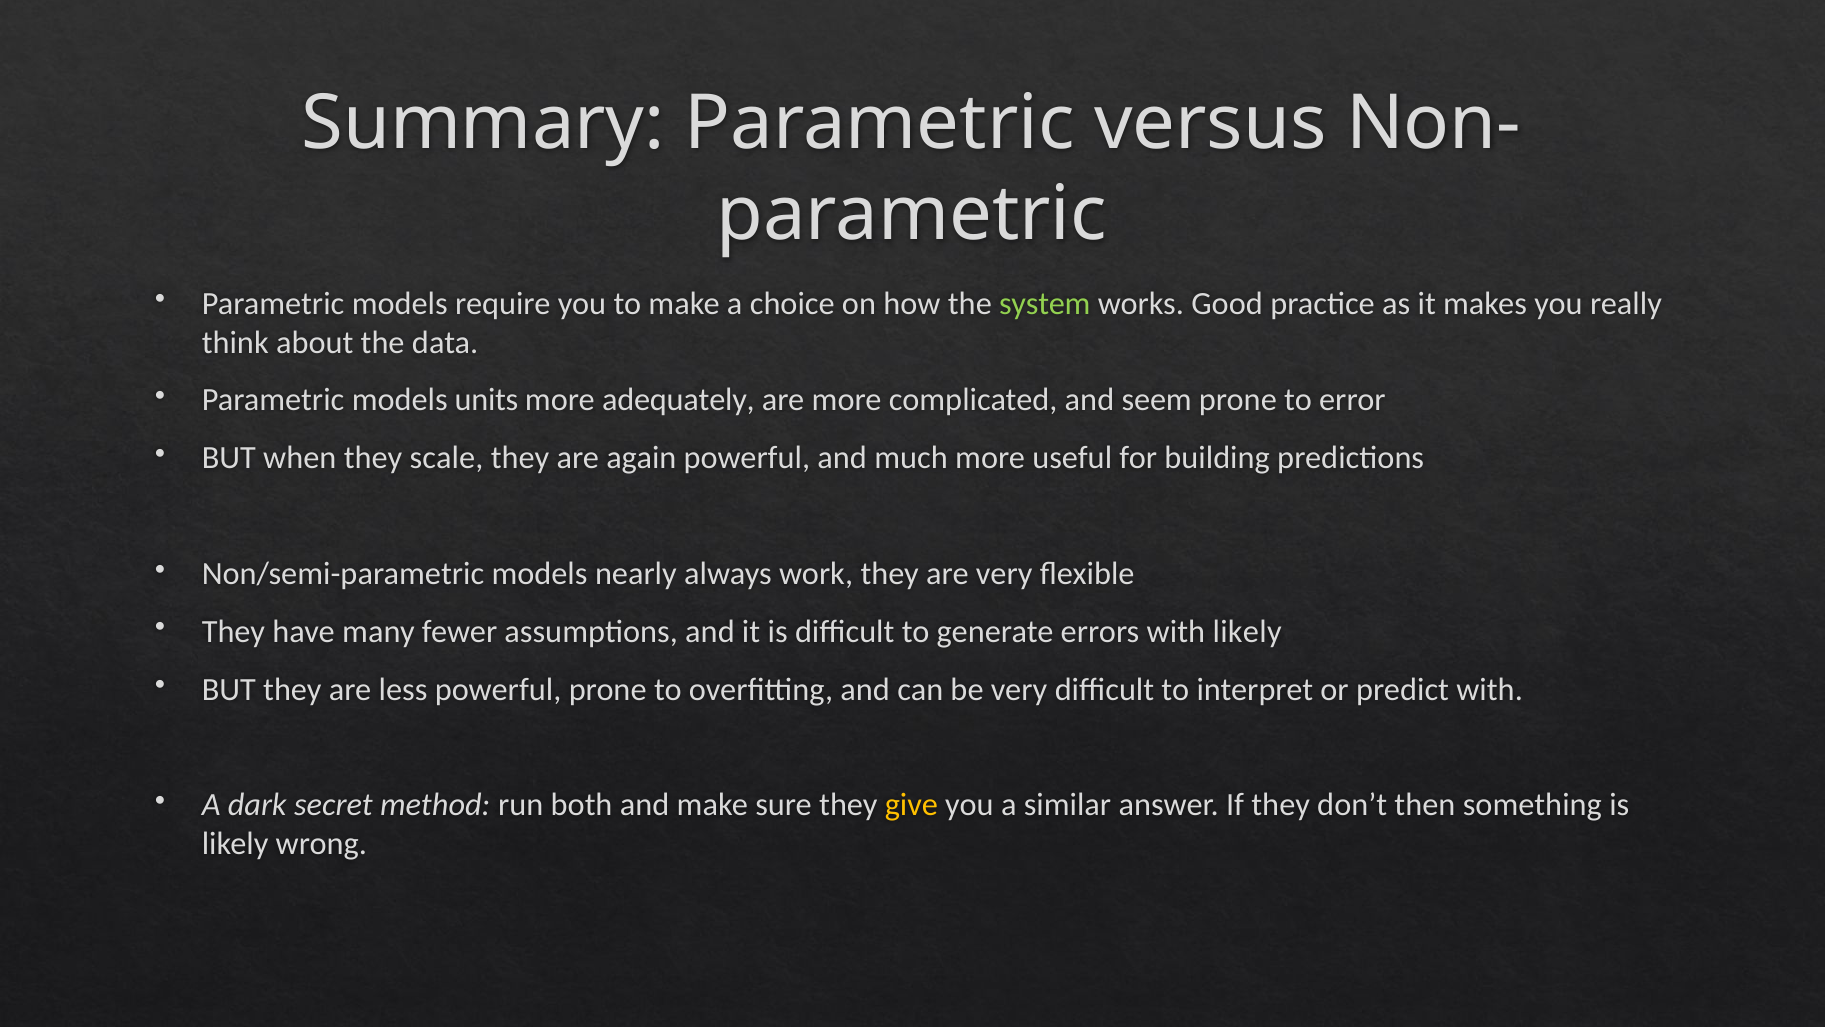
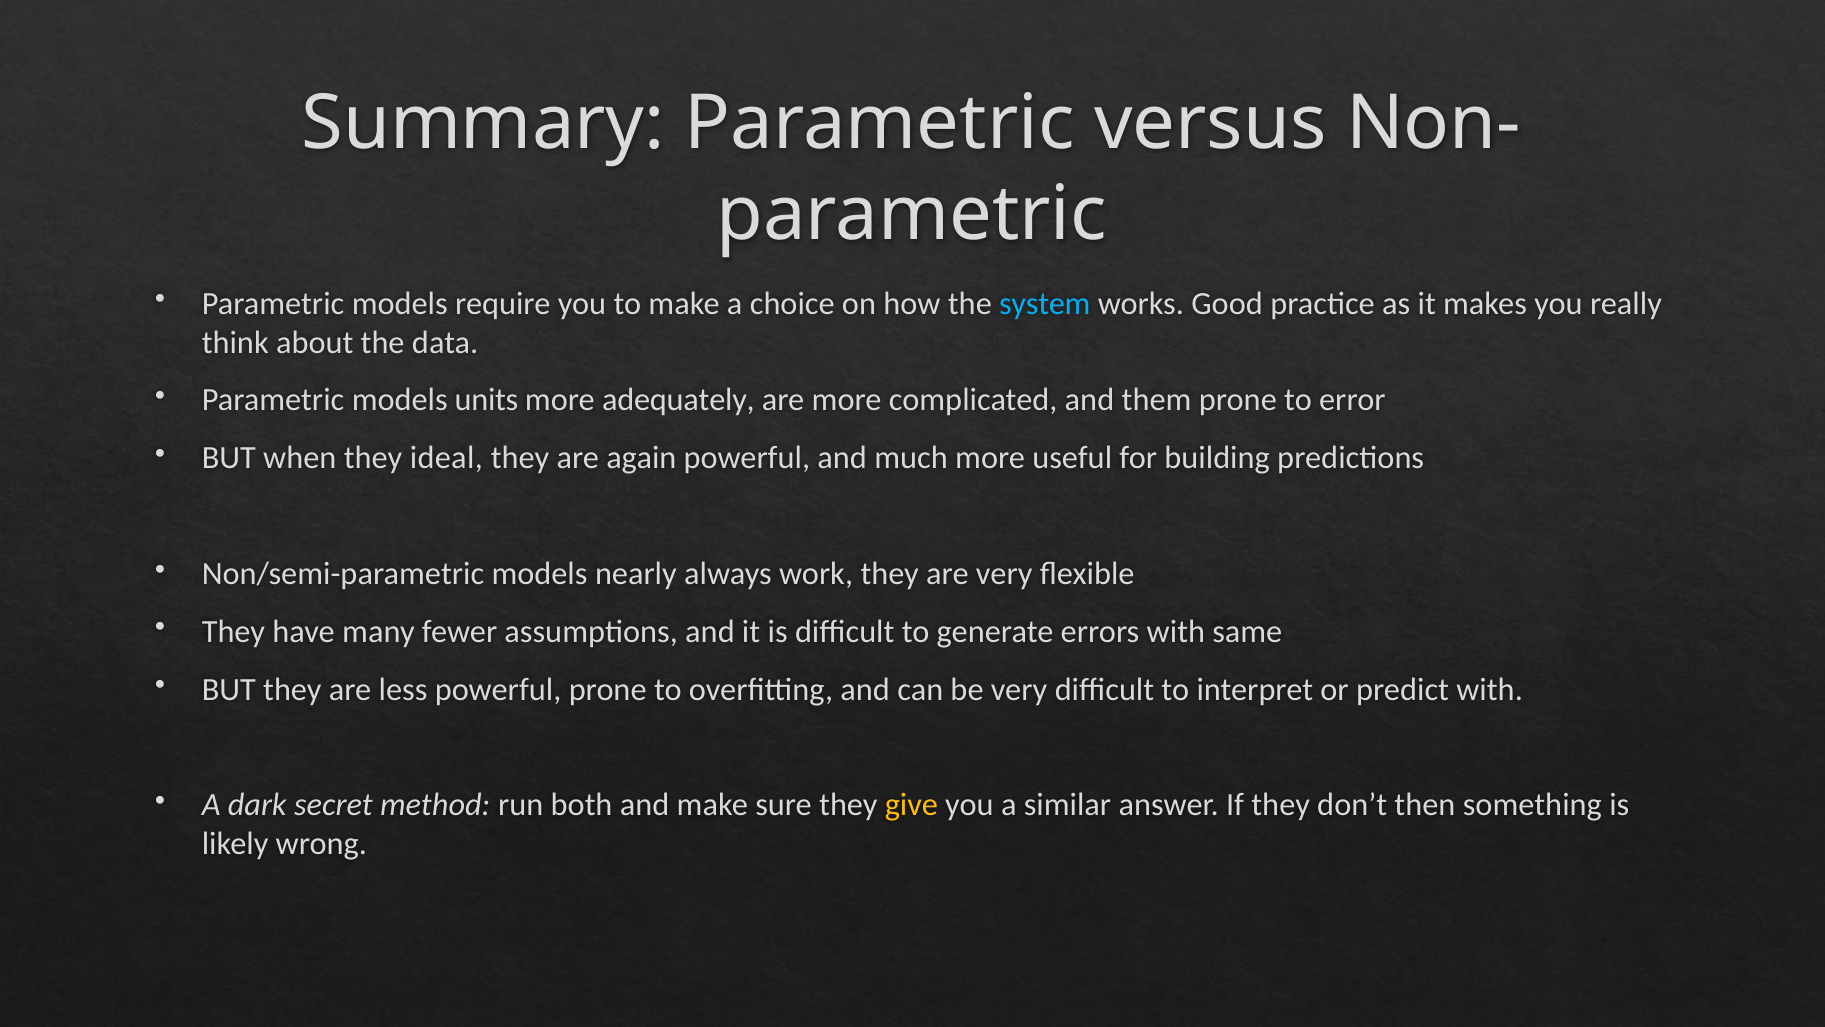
system colour: light green -> light blue
seem: seem -> them
scale: scale -> ideal
with likely: likely -> same
